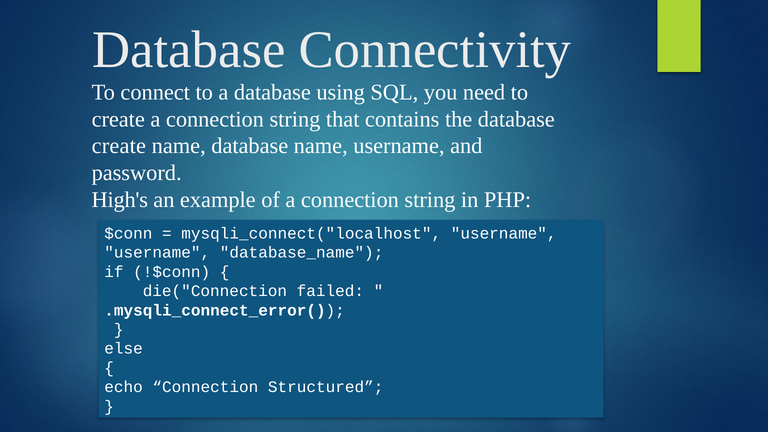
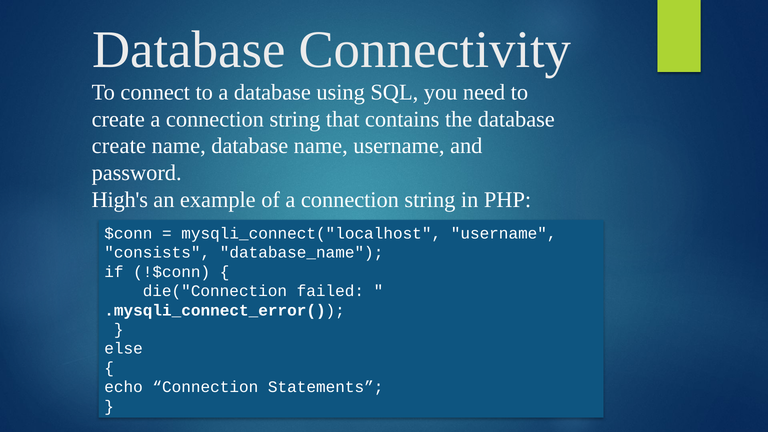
username at (157, 253): username -> consists
Structured: Structured -> Statements
